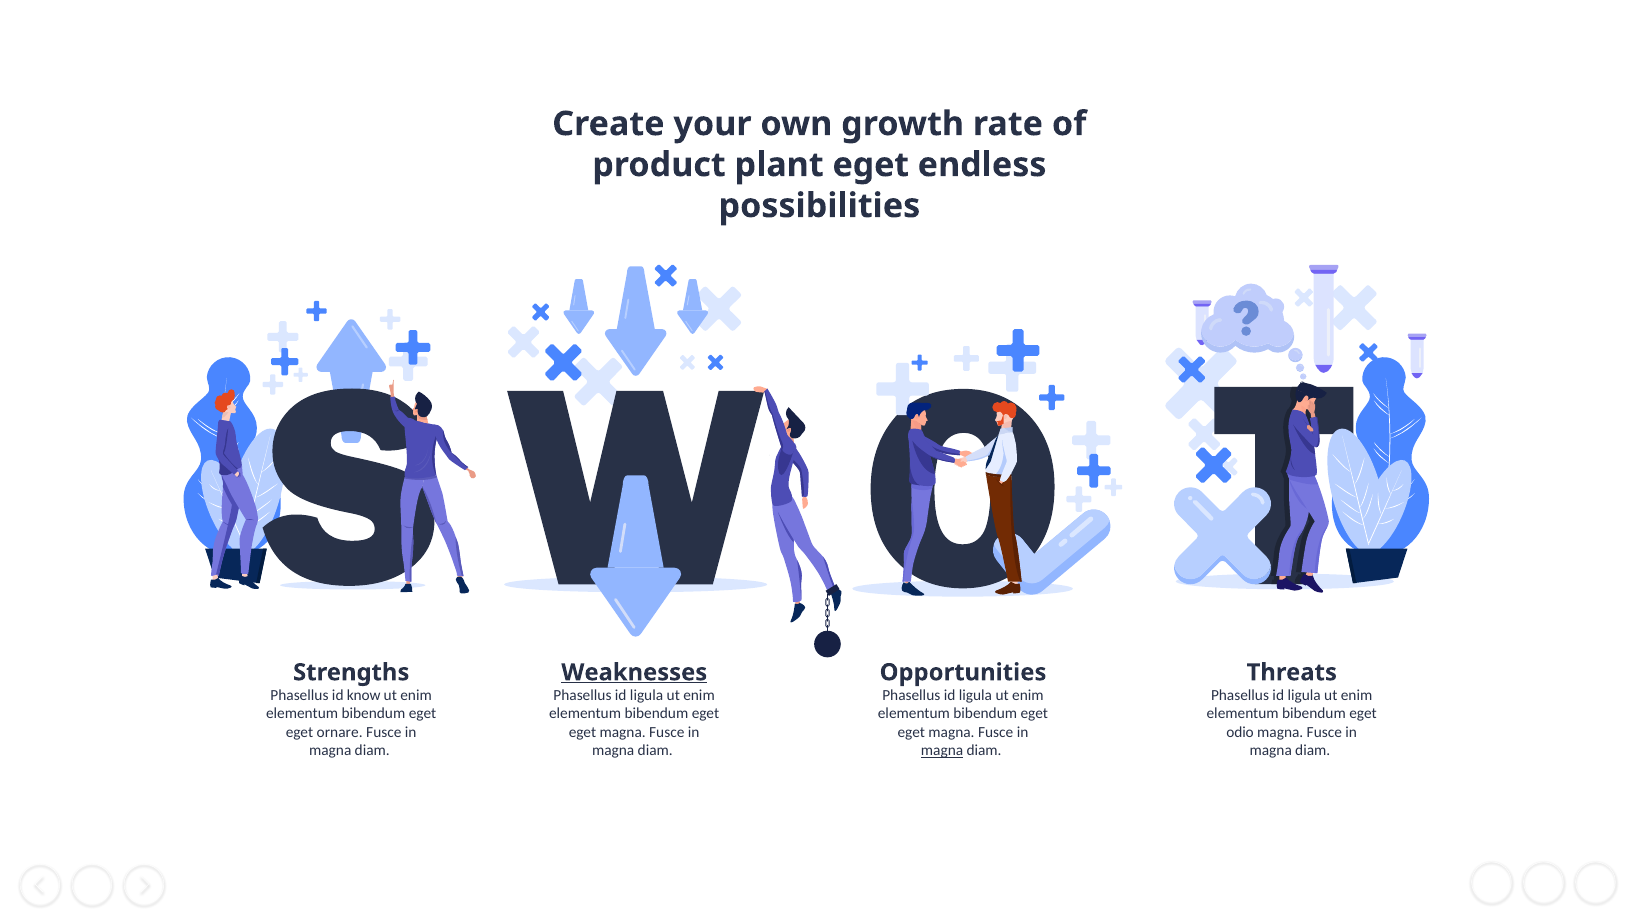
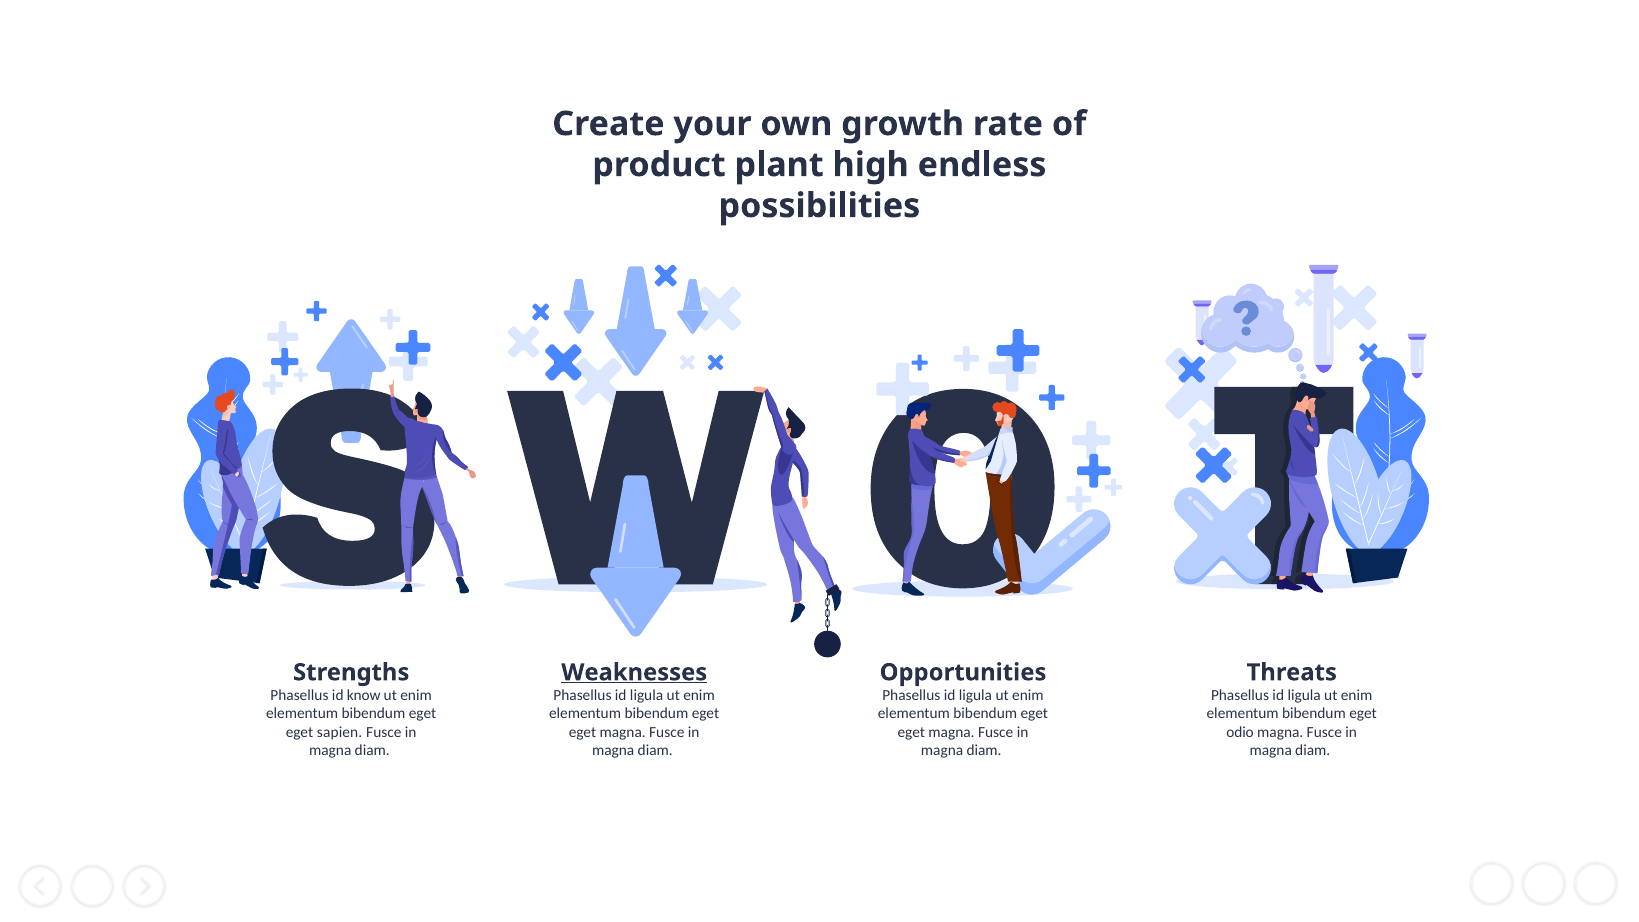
plant eget: eget -> high
ornare: ornare -> sapien
magna at (942, 751) underline: present -> none
